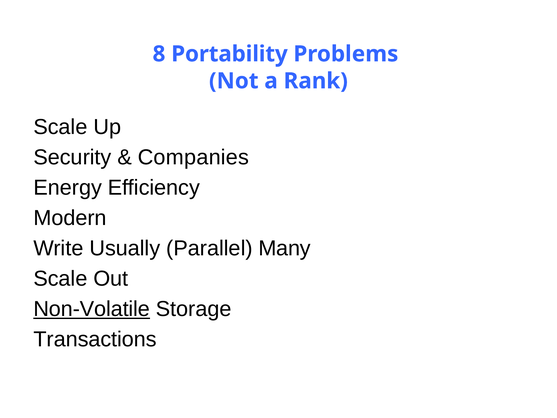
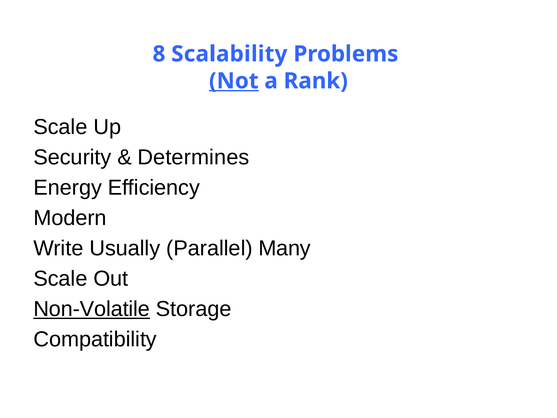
Portability: Portability -> Scalability
Not underline: none -> present
Companies: Companies -> Determines
Transactions: Transactions -> Compatibility
